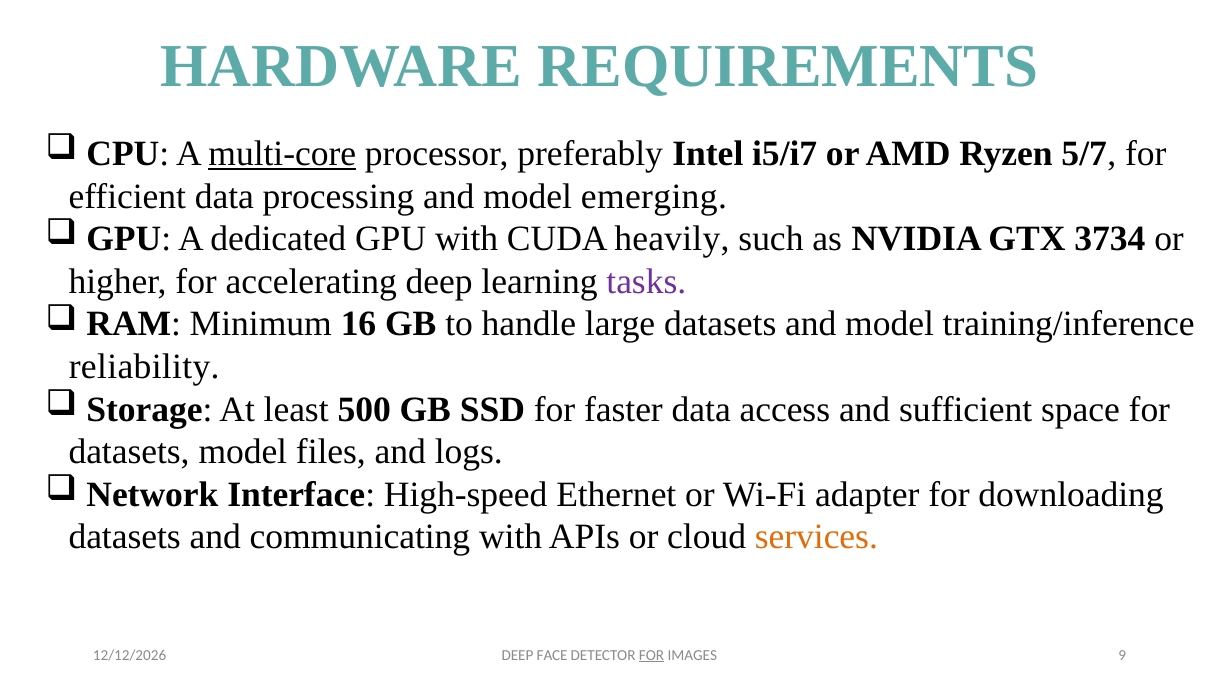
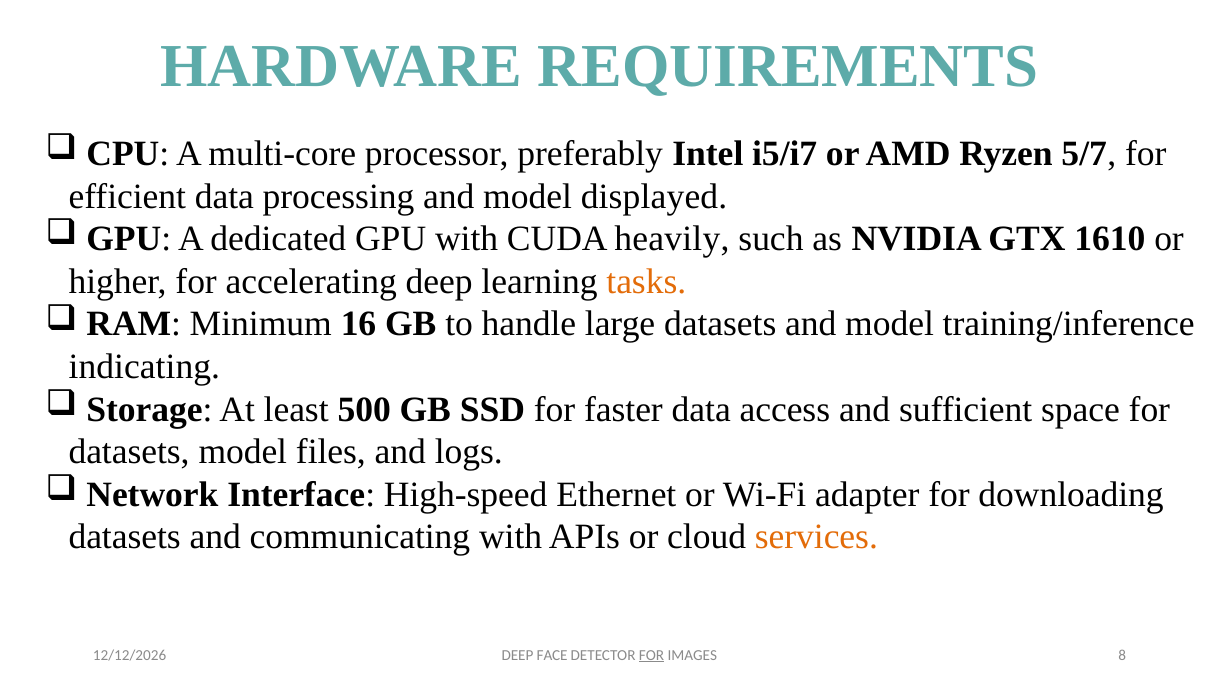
multi-core underline: present -> none
emerging: emerging -> displayed
3734: 3734 -> 1610
tasks colour: purple -> orange
reliability: reliability -> indicating
9: 9 -> 8
